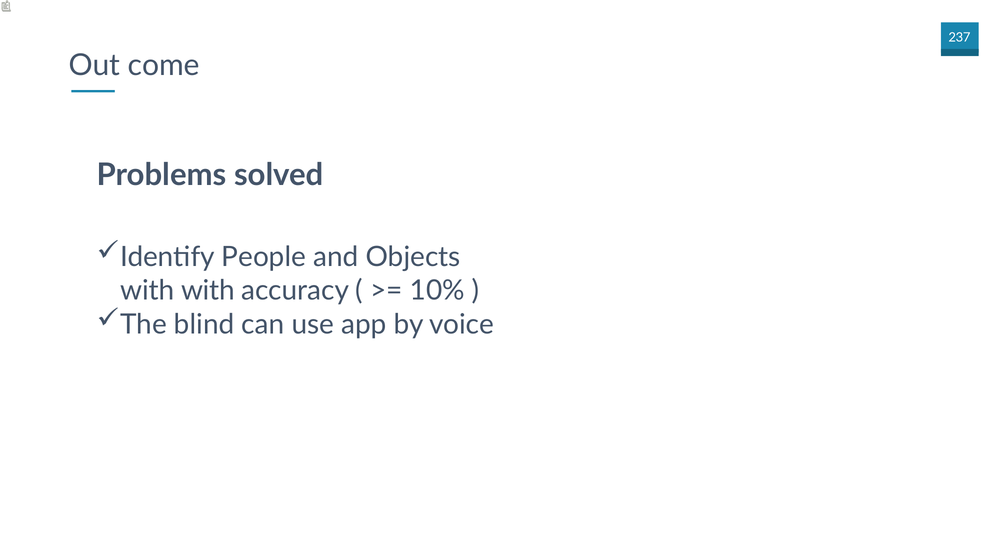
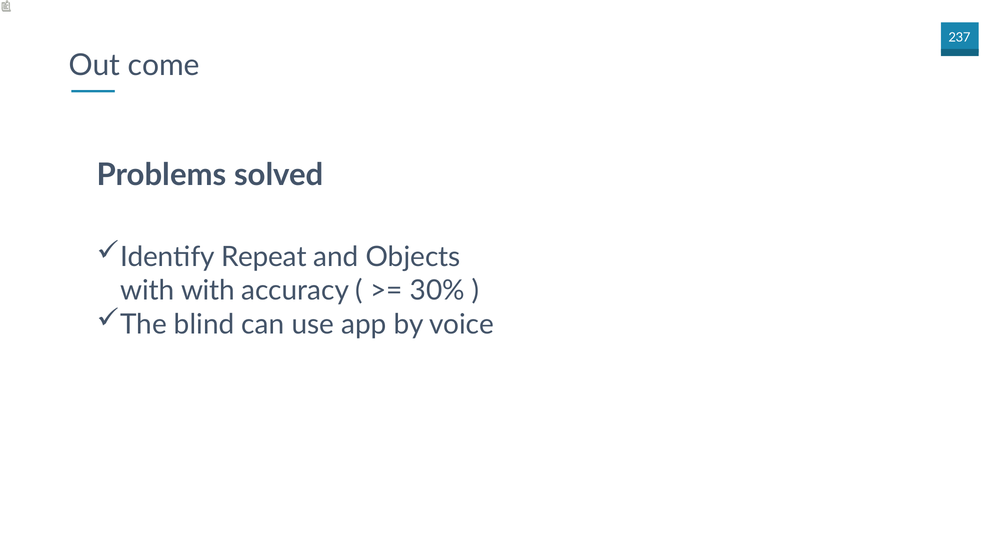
People: People -> Repeat
10%: 10% -> 30%
